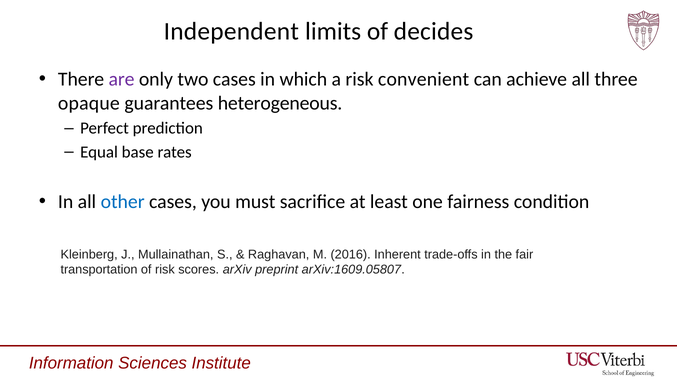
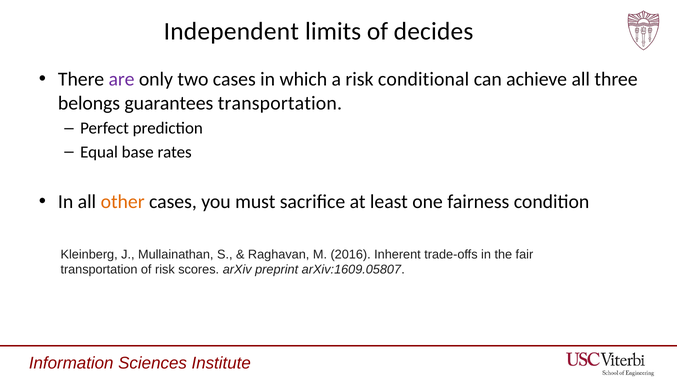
convenient: convenient -> conditional
opaque: opaque -> belongs
guarantees heterogeneous: heterogeneous -> transportation
other colour: blue -> orange
